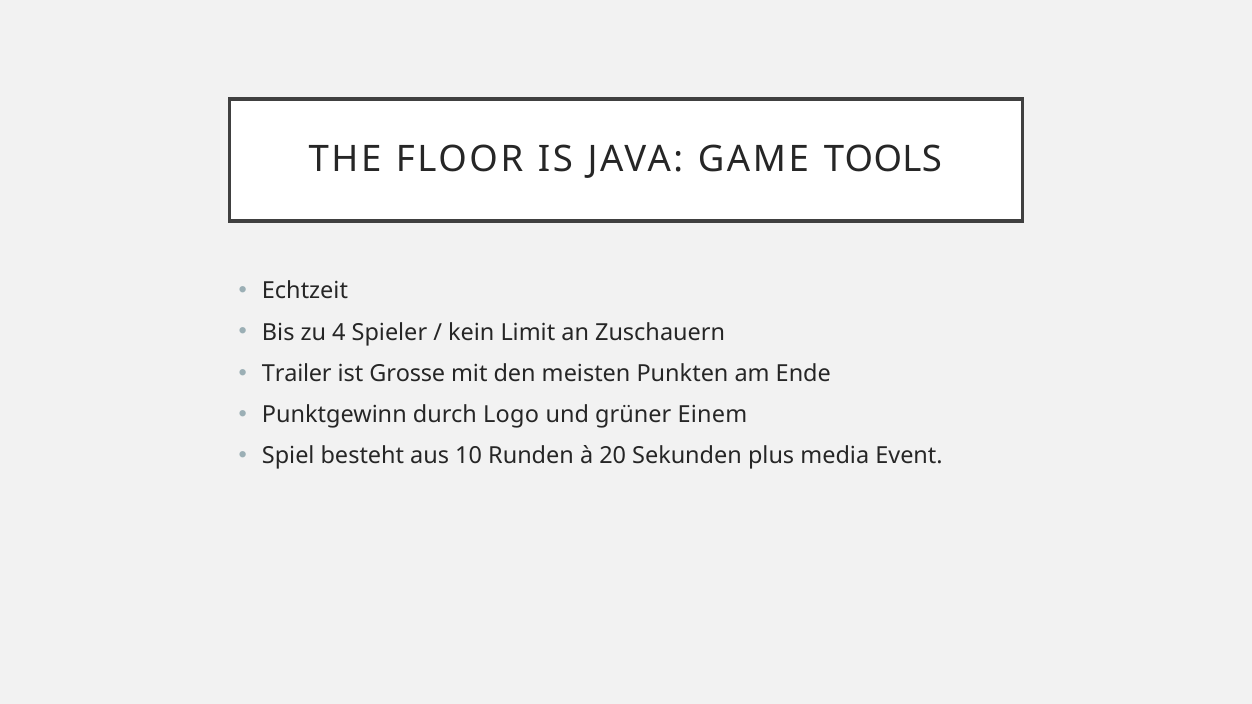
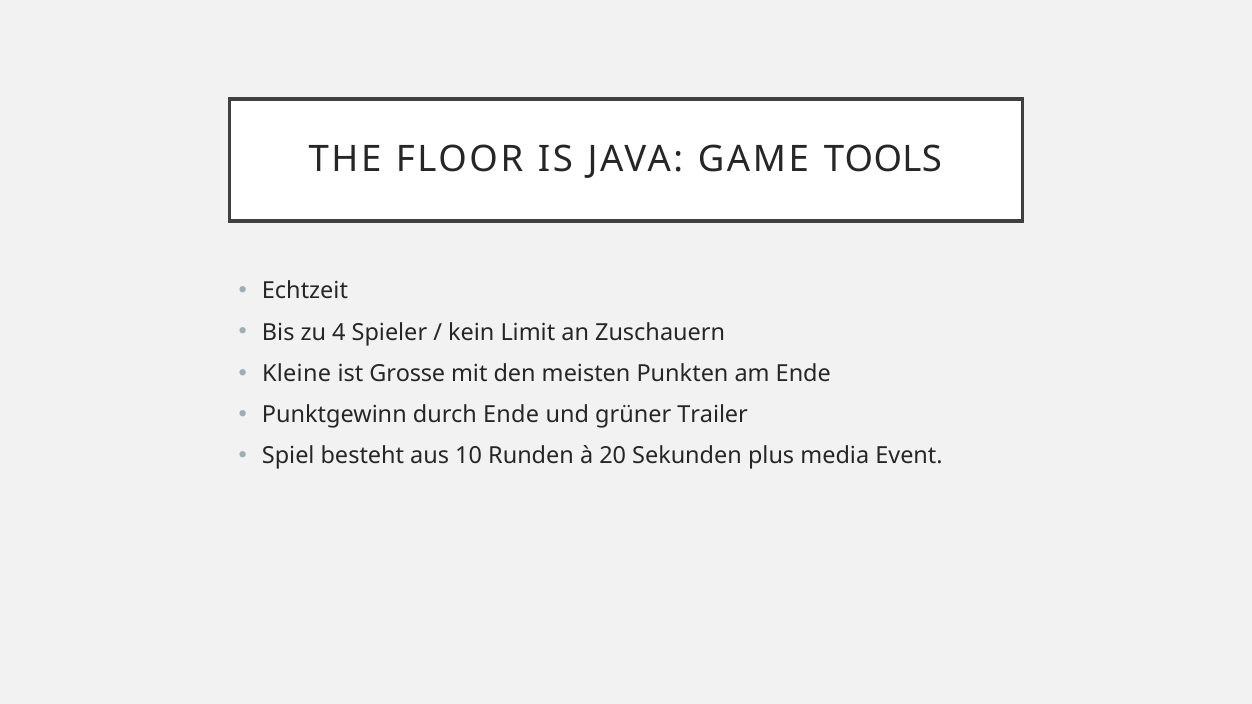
Trailer: Trailer -> Kleine
durch Logo: Logo -> Ende
Einem: Einem -> Trailer
